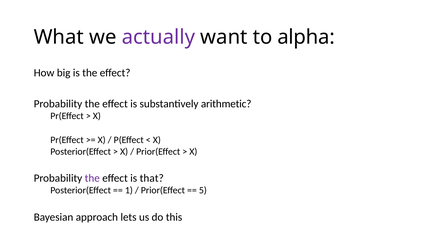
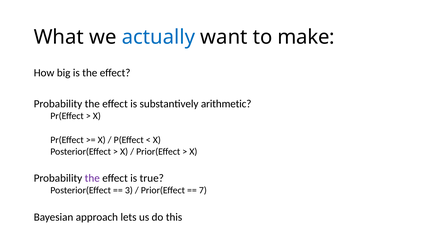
actually colour: purple -> blue
alpha: alpha -> make
that: that -> true
1: 1 -> 3
5: 5 -> 7
